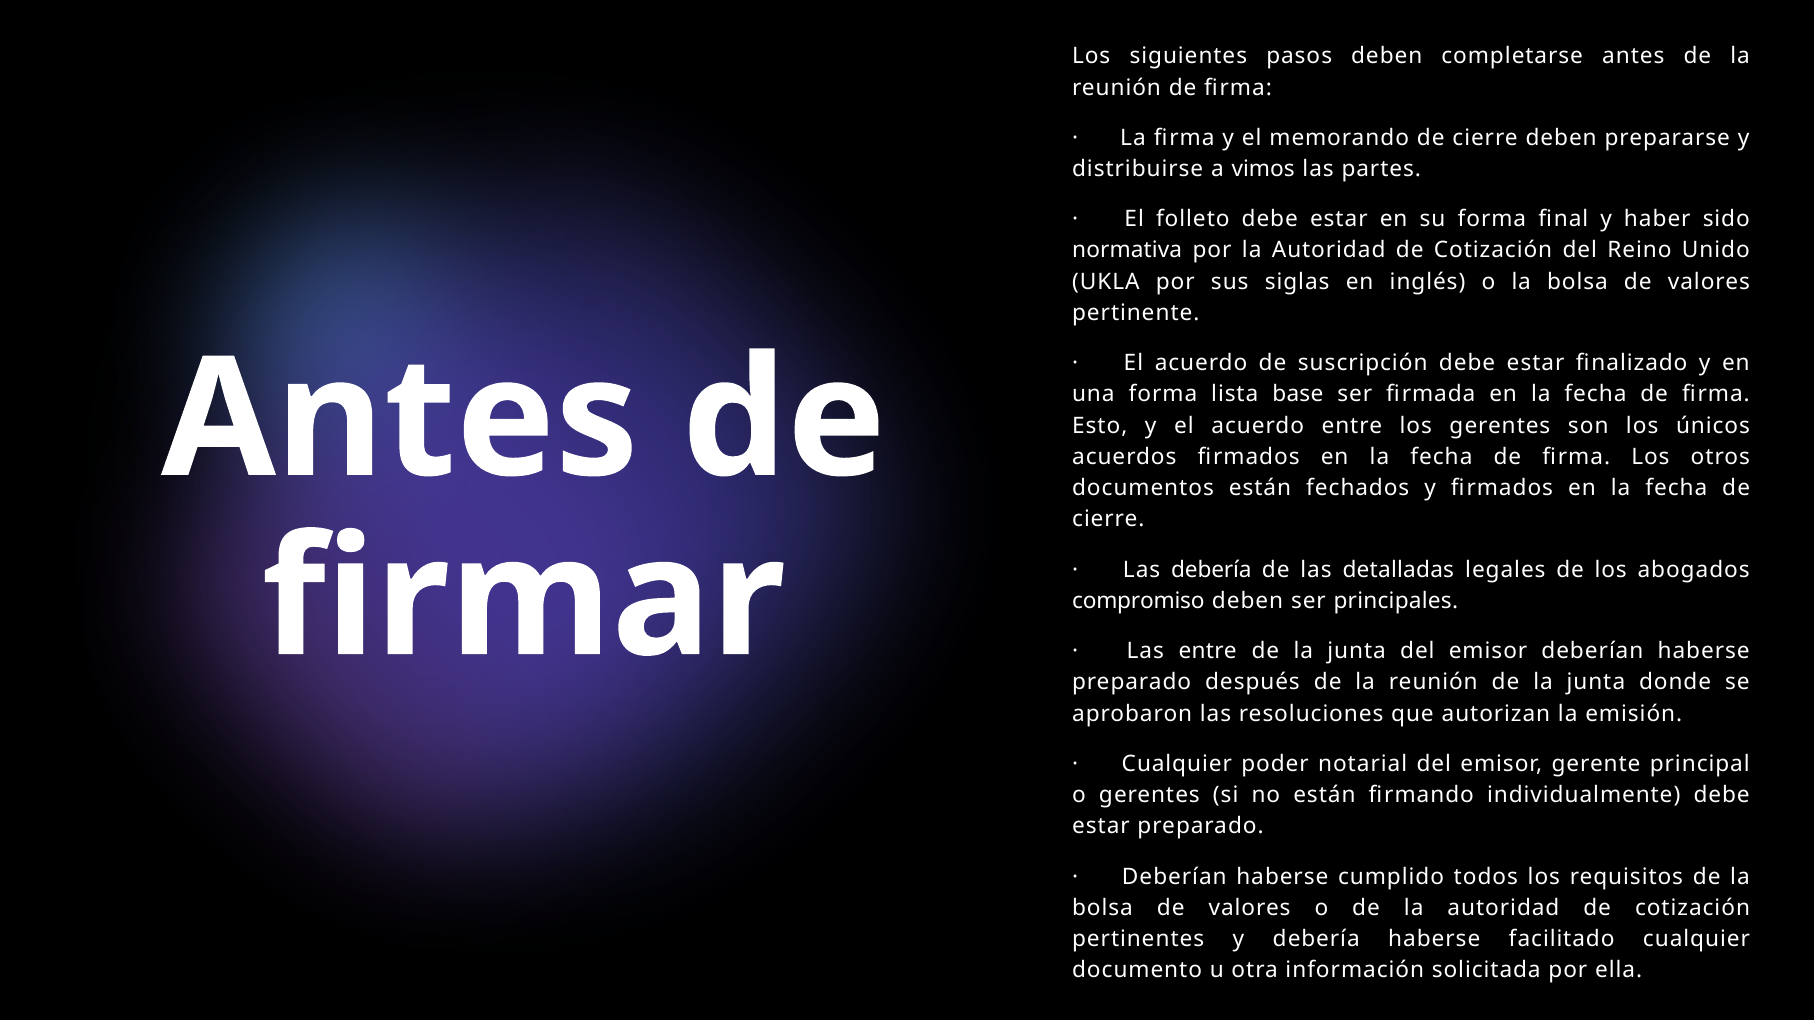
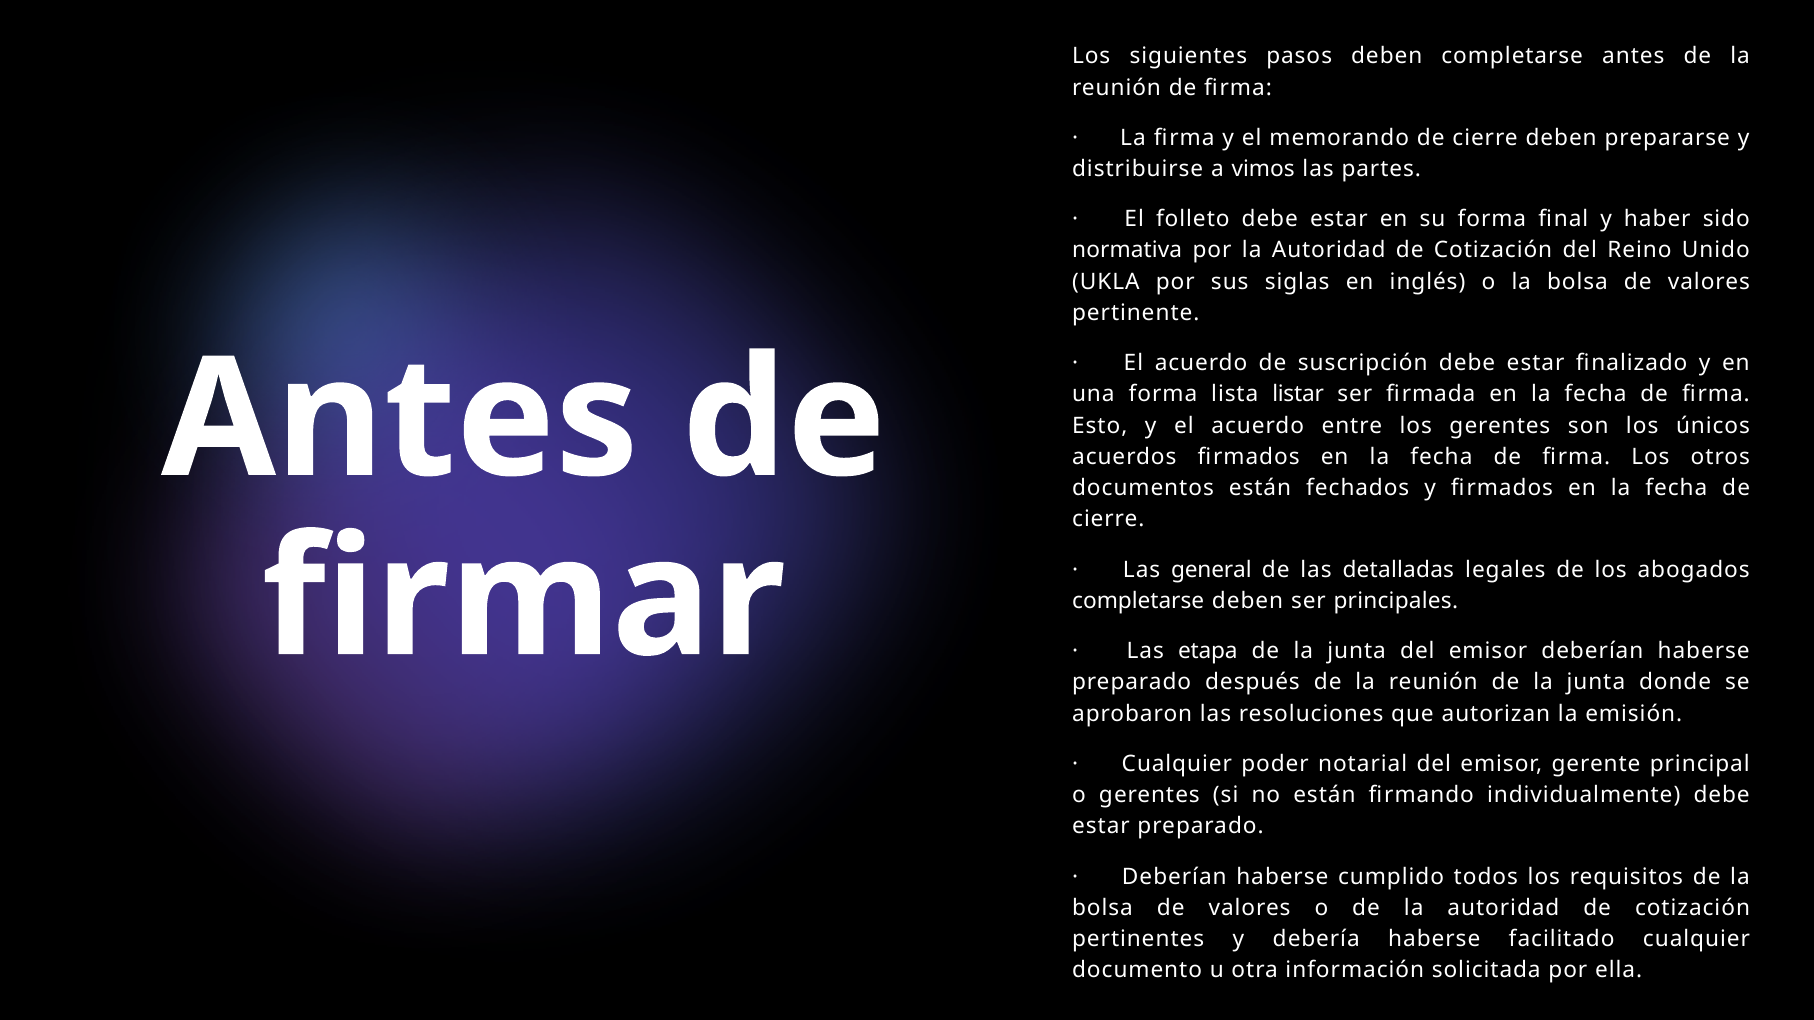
base: base -> listar
Las debería: debería -> general
compromiso at (1138, 601): compromiso -> completarse
Las entre: entre -> etapa
